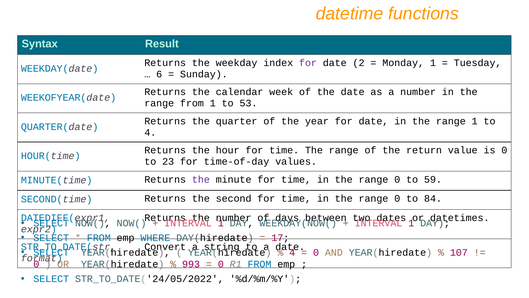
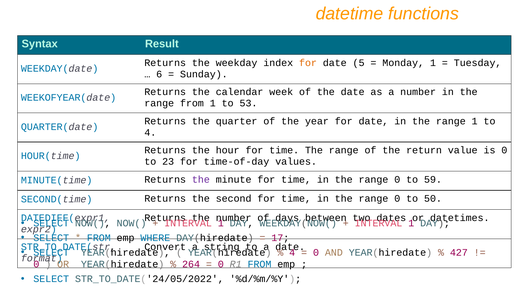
for at (308, 63) colour: purple -> orange
2: 2 -> 5
84: 84 -> 50
107: 107 -> 427
993: 993 -> 264
